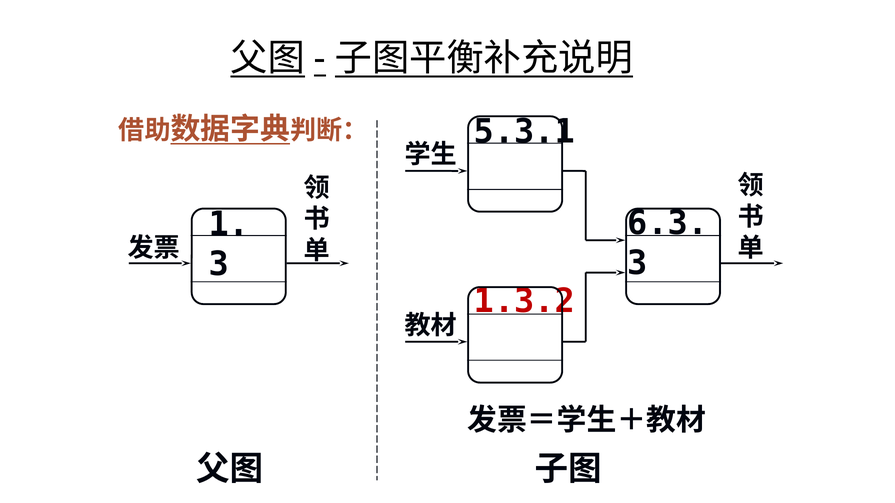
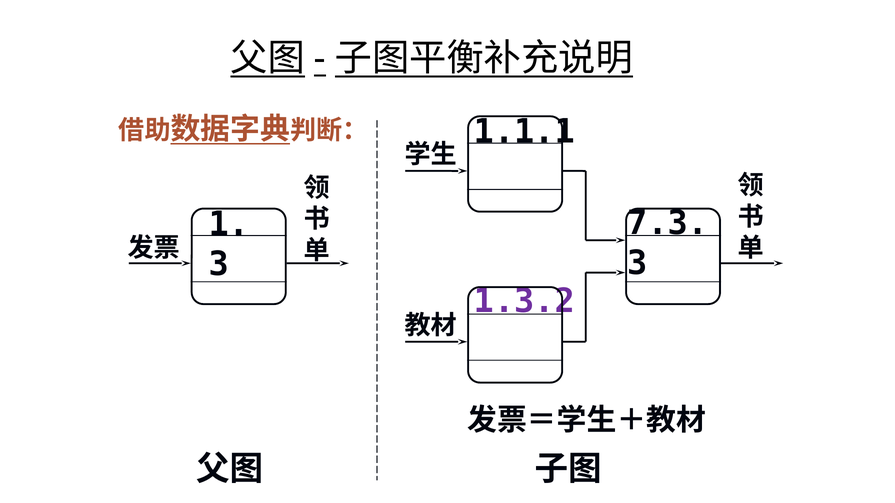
5.3.1: 5.3.1 -> 1.1.1
6.3: 6.3 -> 7.3
1.3.2 colour: red -> purple
